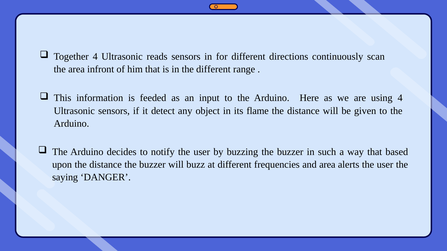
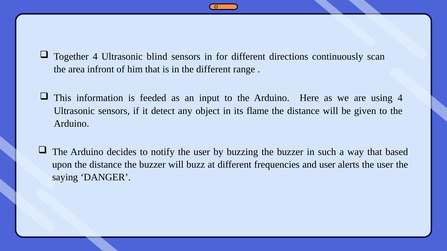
reads: reads -> blind
and area: area -> user
